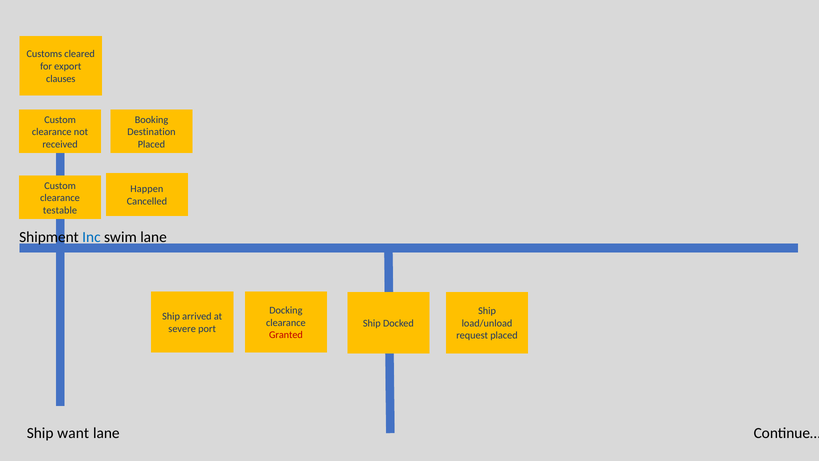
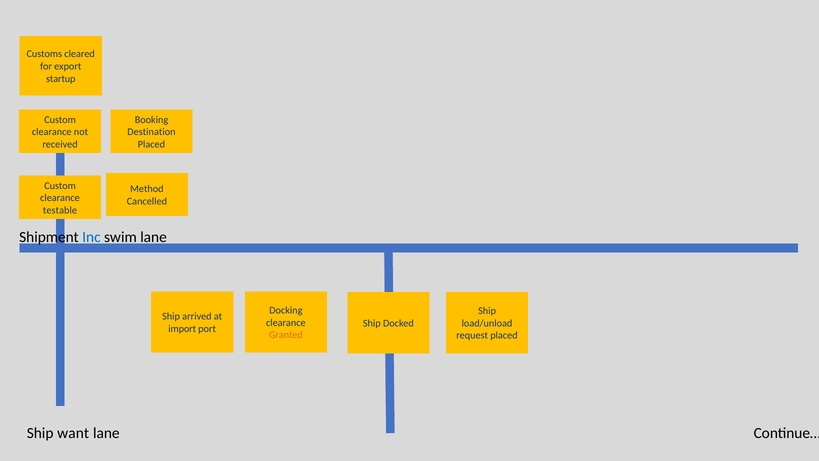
clauses: clauses -> startup
Happen: Happen -> Method
severe: severe -> import
Granted colour: red -> orange
